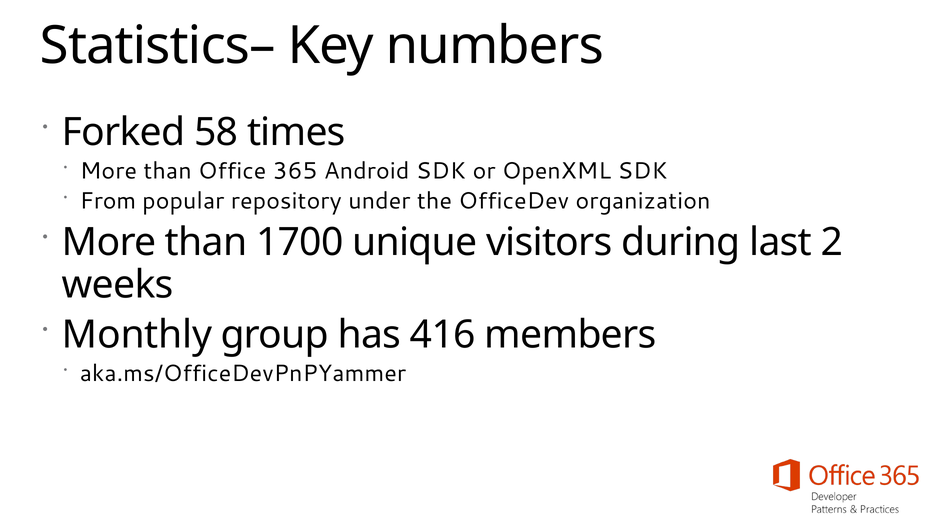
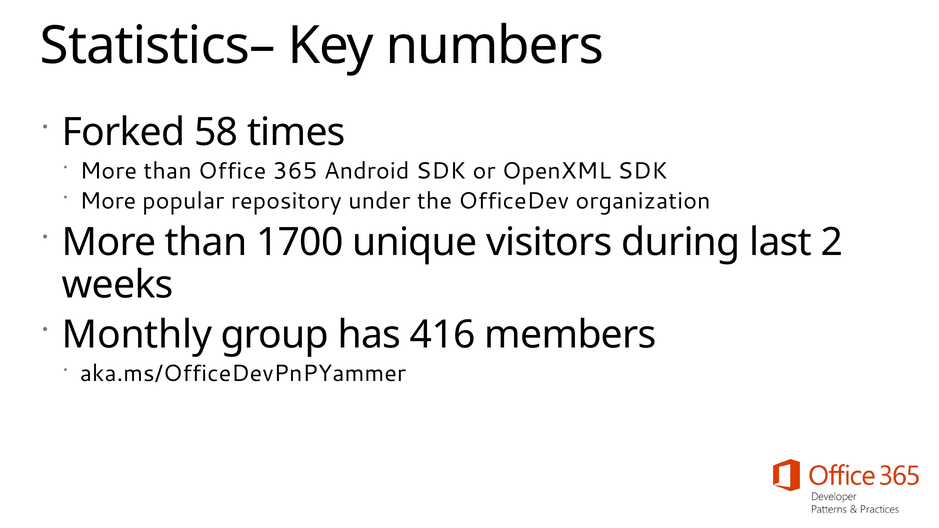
From at (108, 201): From -> More
